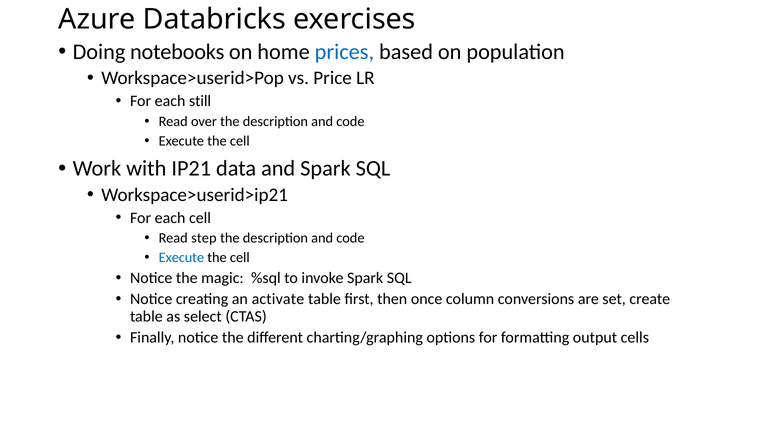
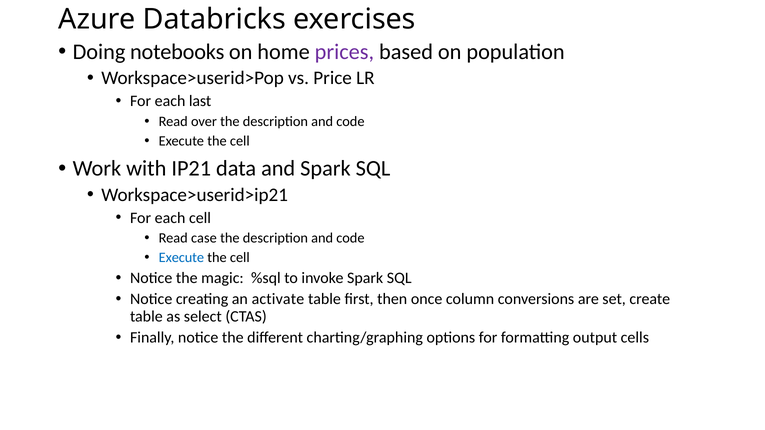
prices colour: blue -> purple
still: still -> last
step: step -> case
